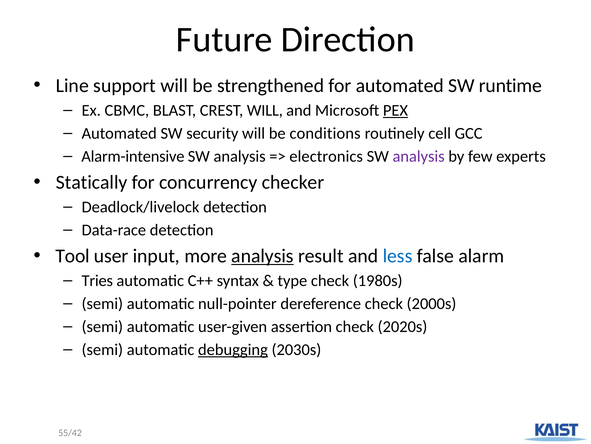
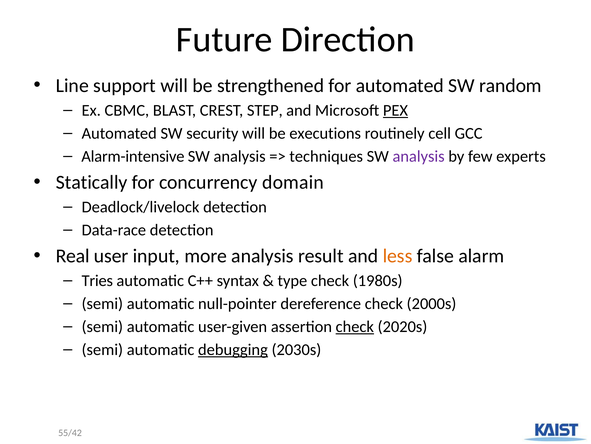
runtime: runtime -> random
CREST WILL: WILL -> STEP
conditions: conditions -> executions
electronics: electronics -> techniques
checker: checker -> domain
Tool: Tool -> Real
analysis at (262, 256) underline: present -> none
less colour: blue -> orange
check at (355, 326) underline: none -> present
